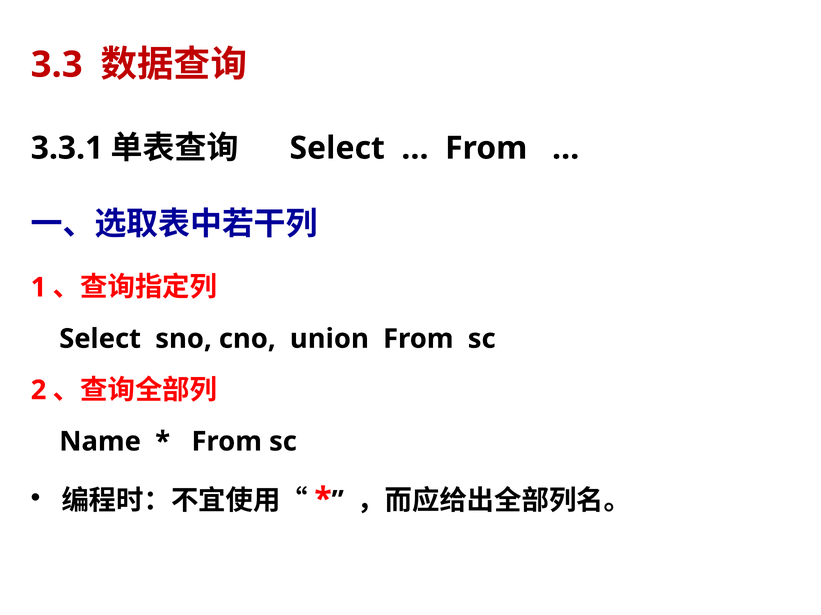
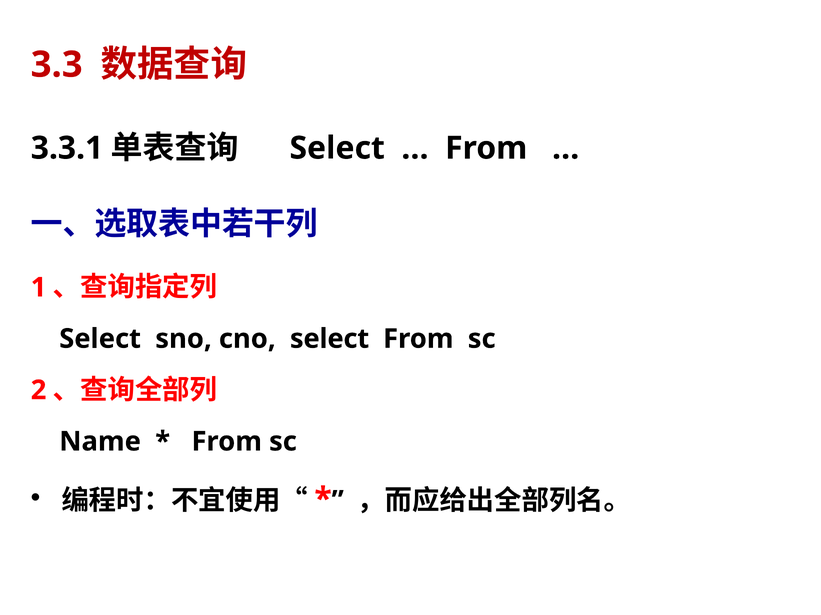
cno union: union -> select
